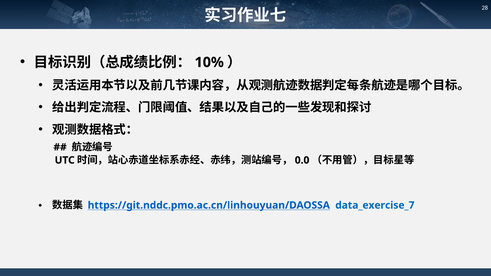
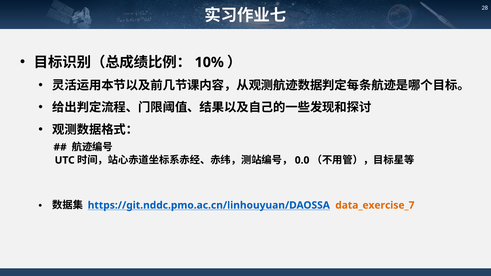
data_exercise_7 colour: blue -> orange
